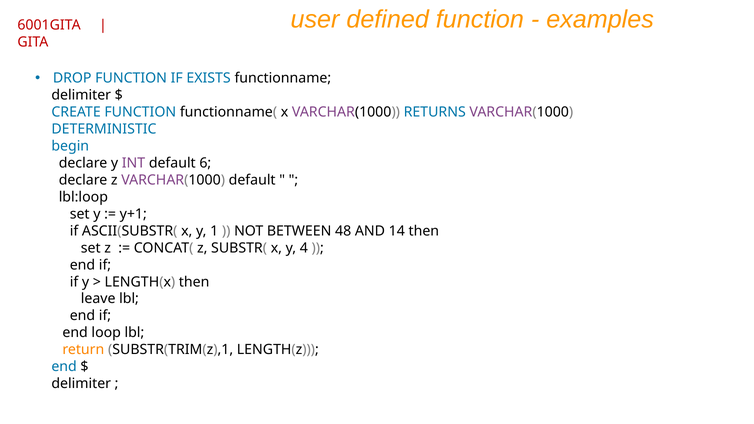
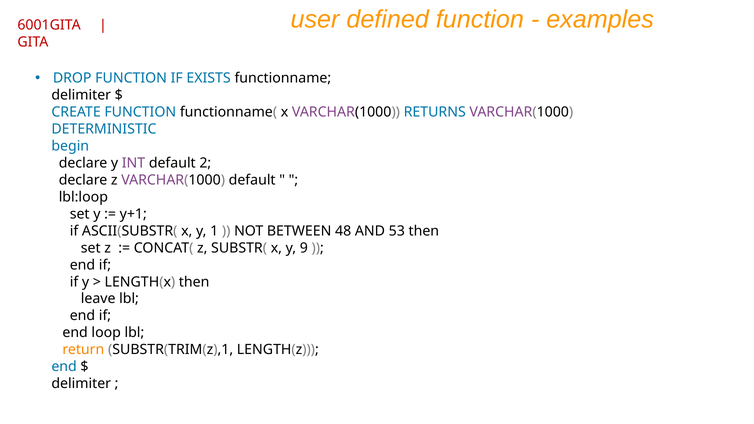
6: 6 -> 2
14: 14 -> 53
4: 4 -> 9
